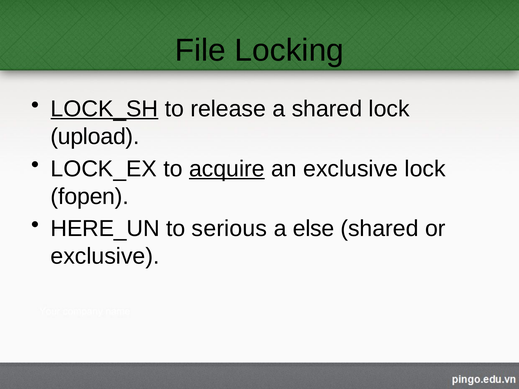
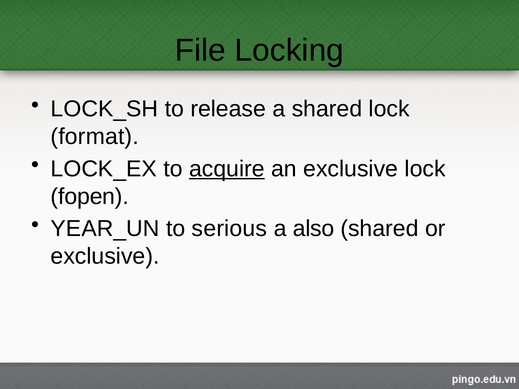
LOCK_SH underline: present -> none
upload: upload -> format
HERE_UN: HERE_UN -> YEAR_UN
else: else -> also
